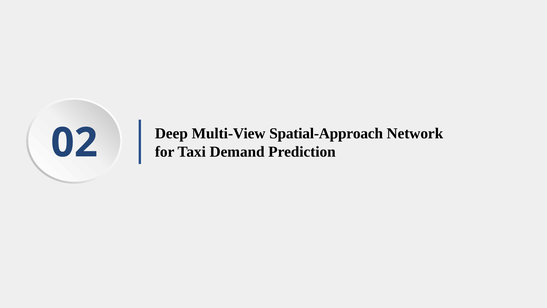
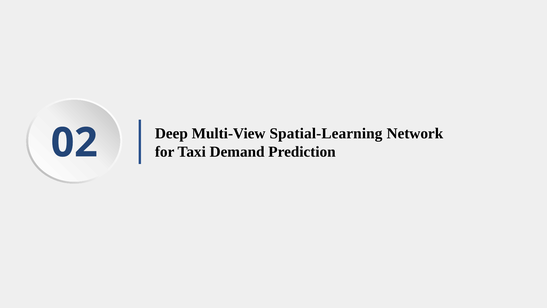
Spatial-Approach: Spatial-Approach -> Spatial-Learning
